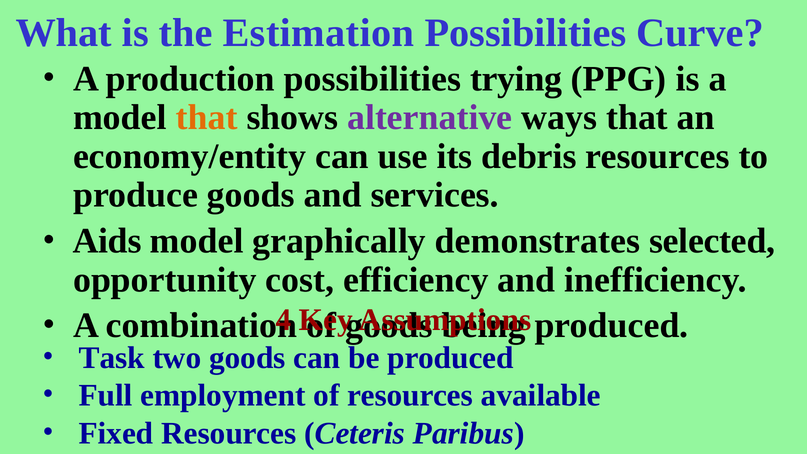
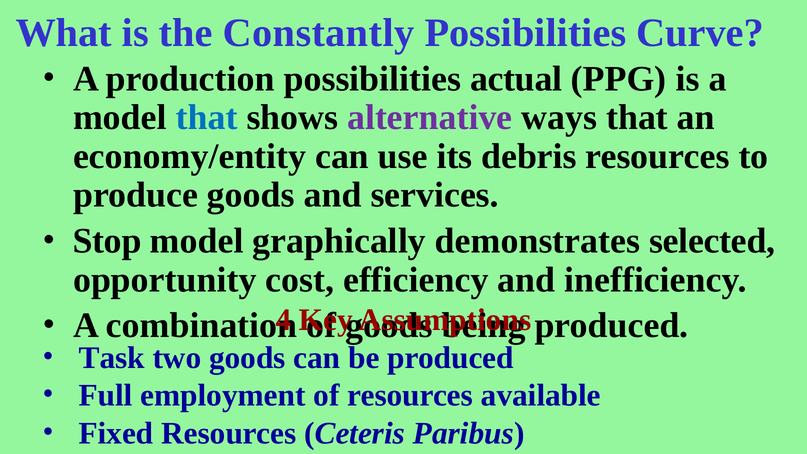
Estimation: Estimation -> Constantly
trying: trying -> actual
that at (207, 117) colour: orange -> blue
Aids: Aids -> Stop
